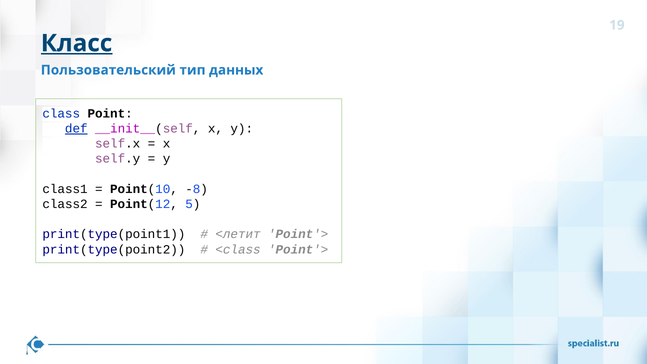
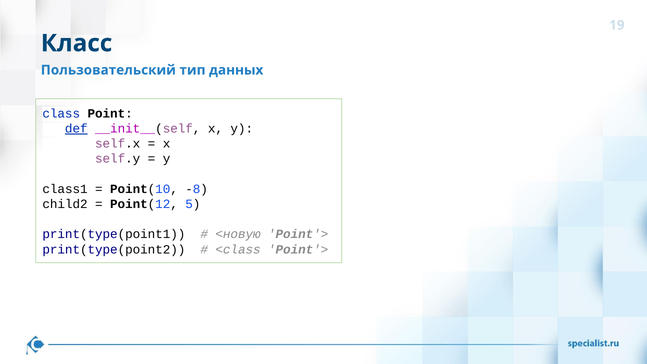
Класс underline: present -> none
class2: class2 -> child2
<летит: <летит -> <новую
